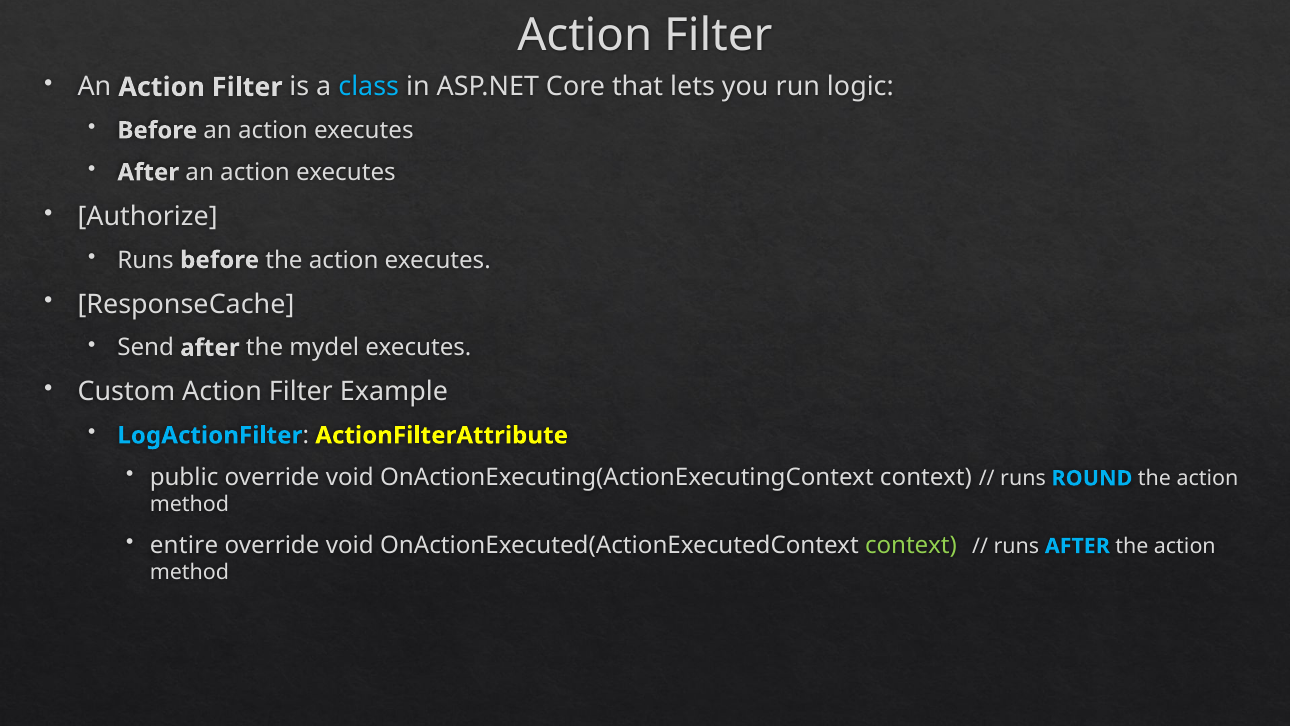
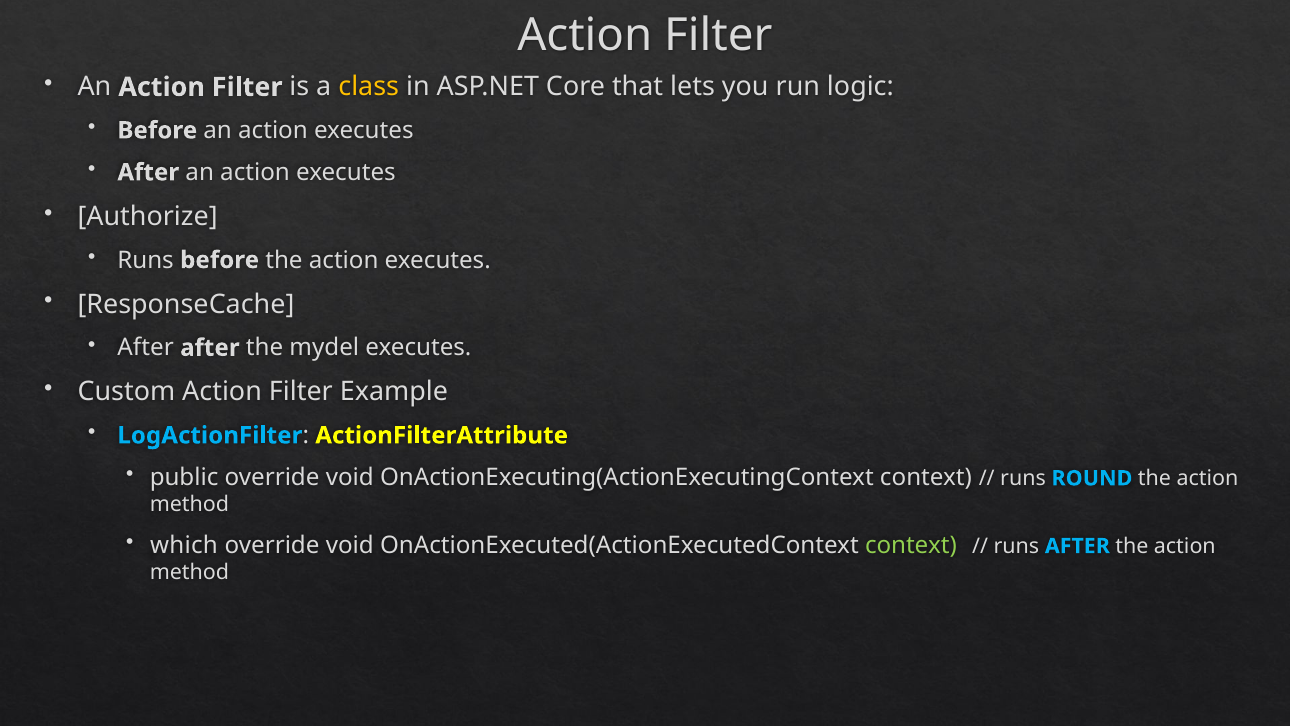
class colour: light blue -> yellow
Send at (146, 348): Send -> After
entire: entire -> which
